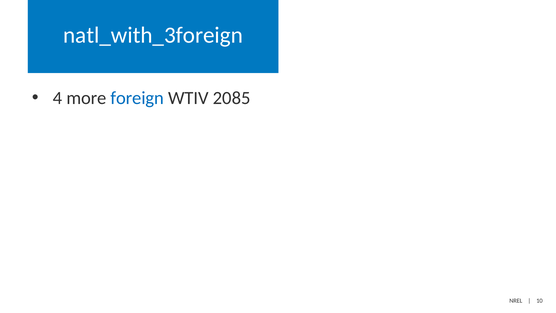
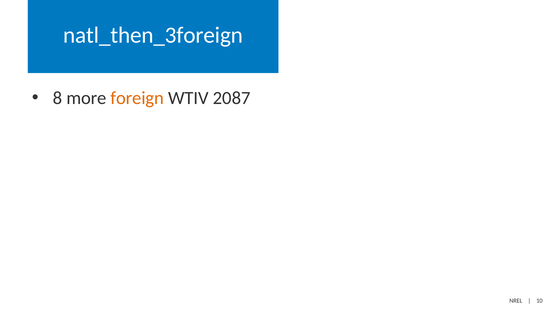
natl_with_3foreign: natl_with_3foreign -> natl_then_3foreign
4: 4 -> 8
foreign colour: blue -> orange
2085: 2085 -> 2087
